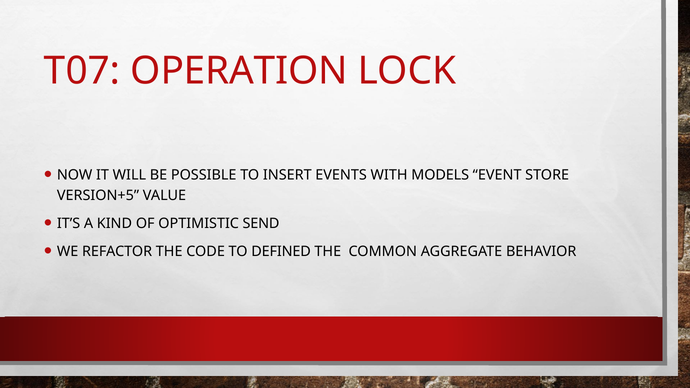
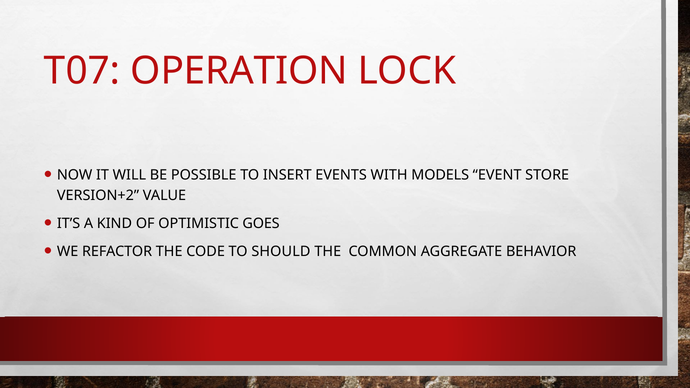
VERSION+5: VERSION+5 -> VERSION+2
SEND: SEND -> GOES
DEFINED: DEFINED -> SHOULD
